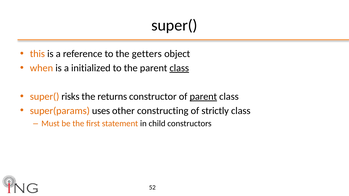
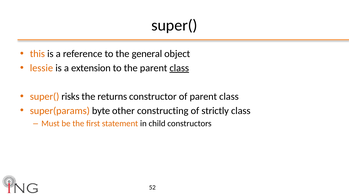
getters: getters -> general
when: when -> lessie
initialized: initialized -> extension
parent at (203, 97) underline: present -> none
uses: uses -> byte
